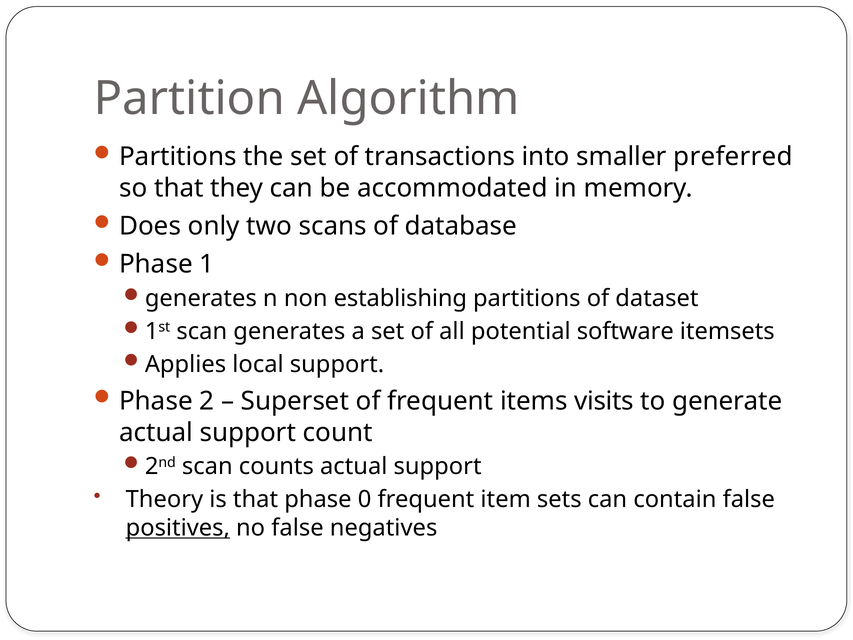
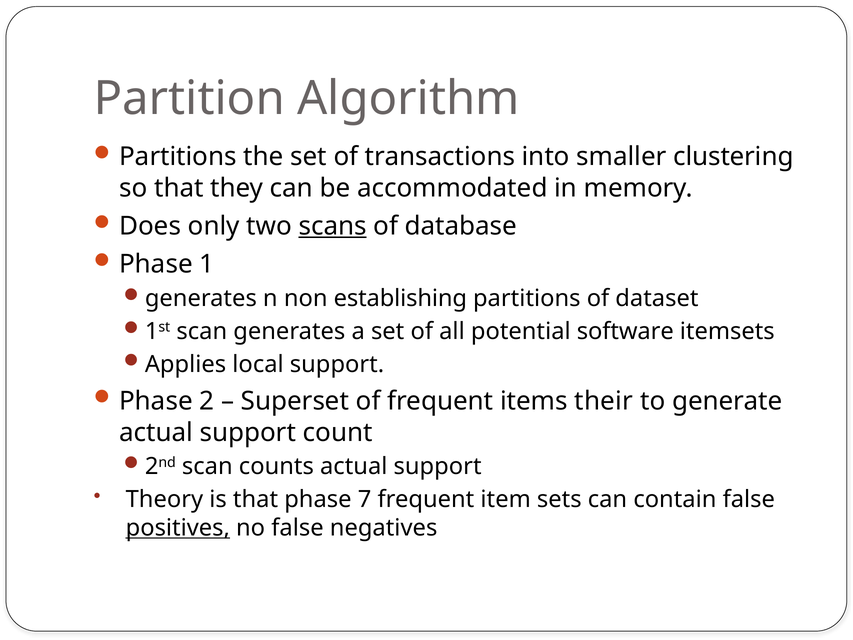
preferred: preferred -> clustering
scans underline: none -> present
visits: visits -> their
0: 0 -> 7
